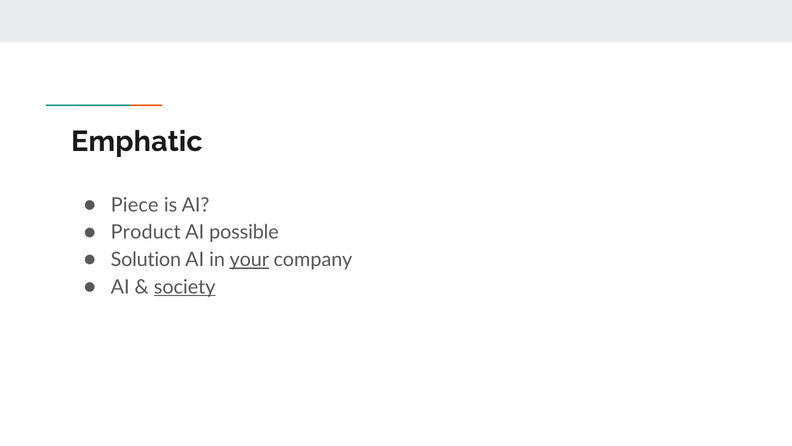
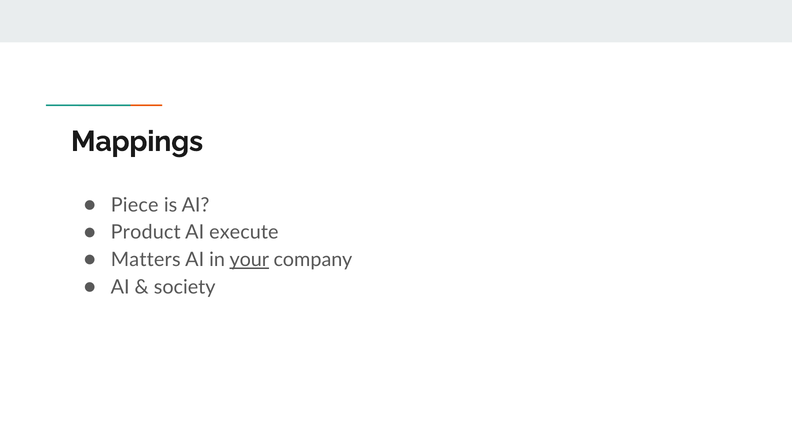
Emphatic: Emphatic -> Mappings
possible: possible -> execute
Solution: Solution -> Matters
society underline: present -> none
